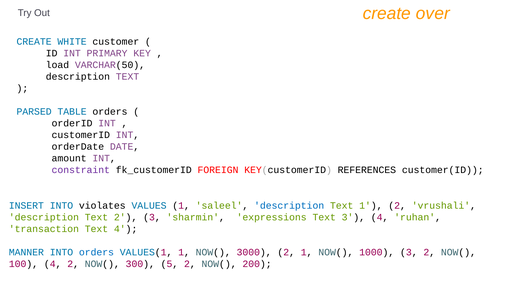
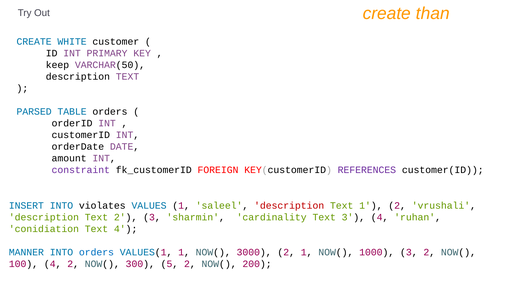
over: over -> than
load: load -> keep
REFERENCES colour: black -> purple
description at (289, 206) colour: blue -> red
expressions: expressions -> cardinality
transaction: transaction -> conidiation
